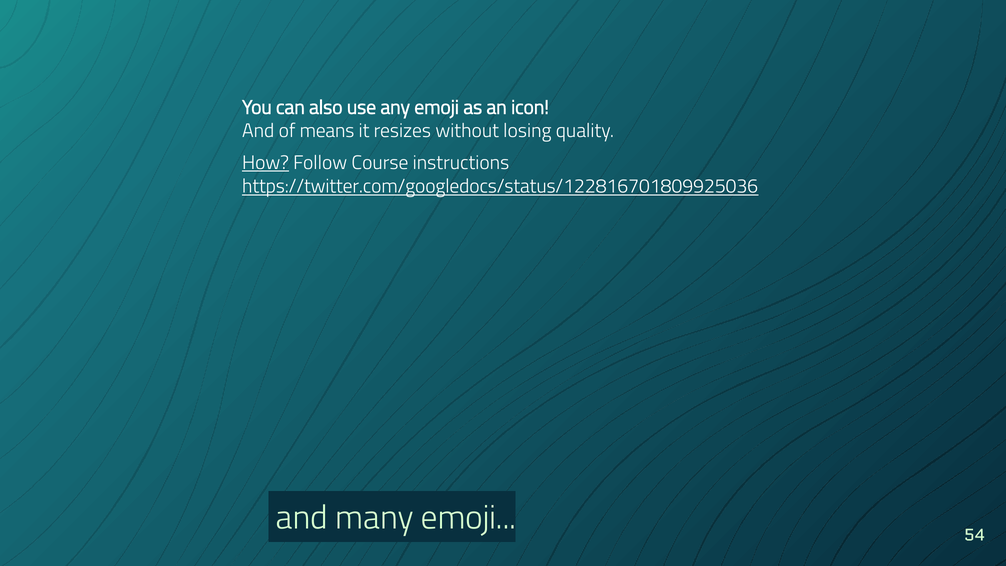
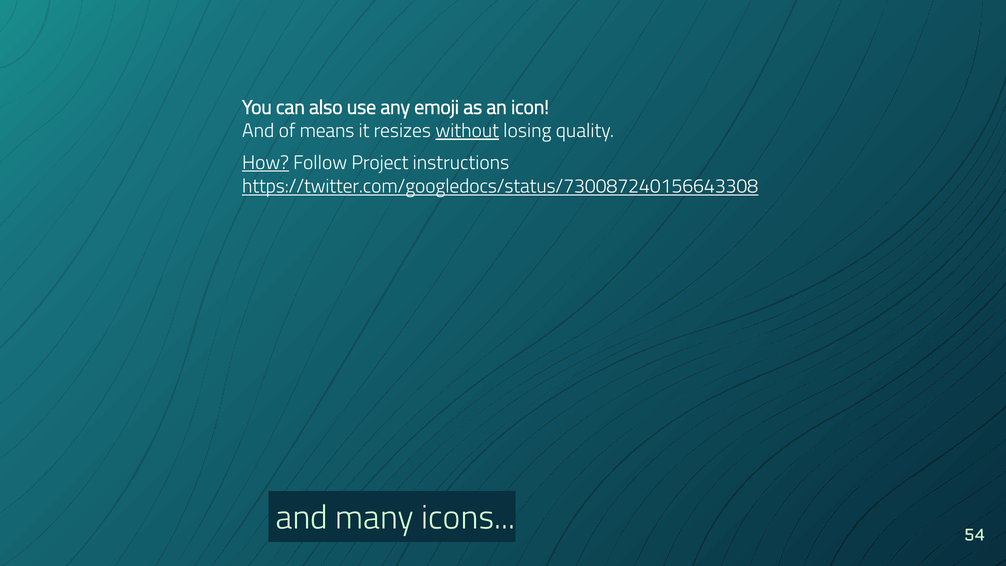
without underline: none -> present
Course: Course -> Project
https://twitter.com/googledocs/status/122816701809925036: https://twitter.com/googledocs/status/122816701809925036 -> https://twitter.com/googledocs/status/730087240156643308
many emoji: emoji -> icons
